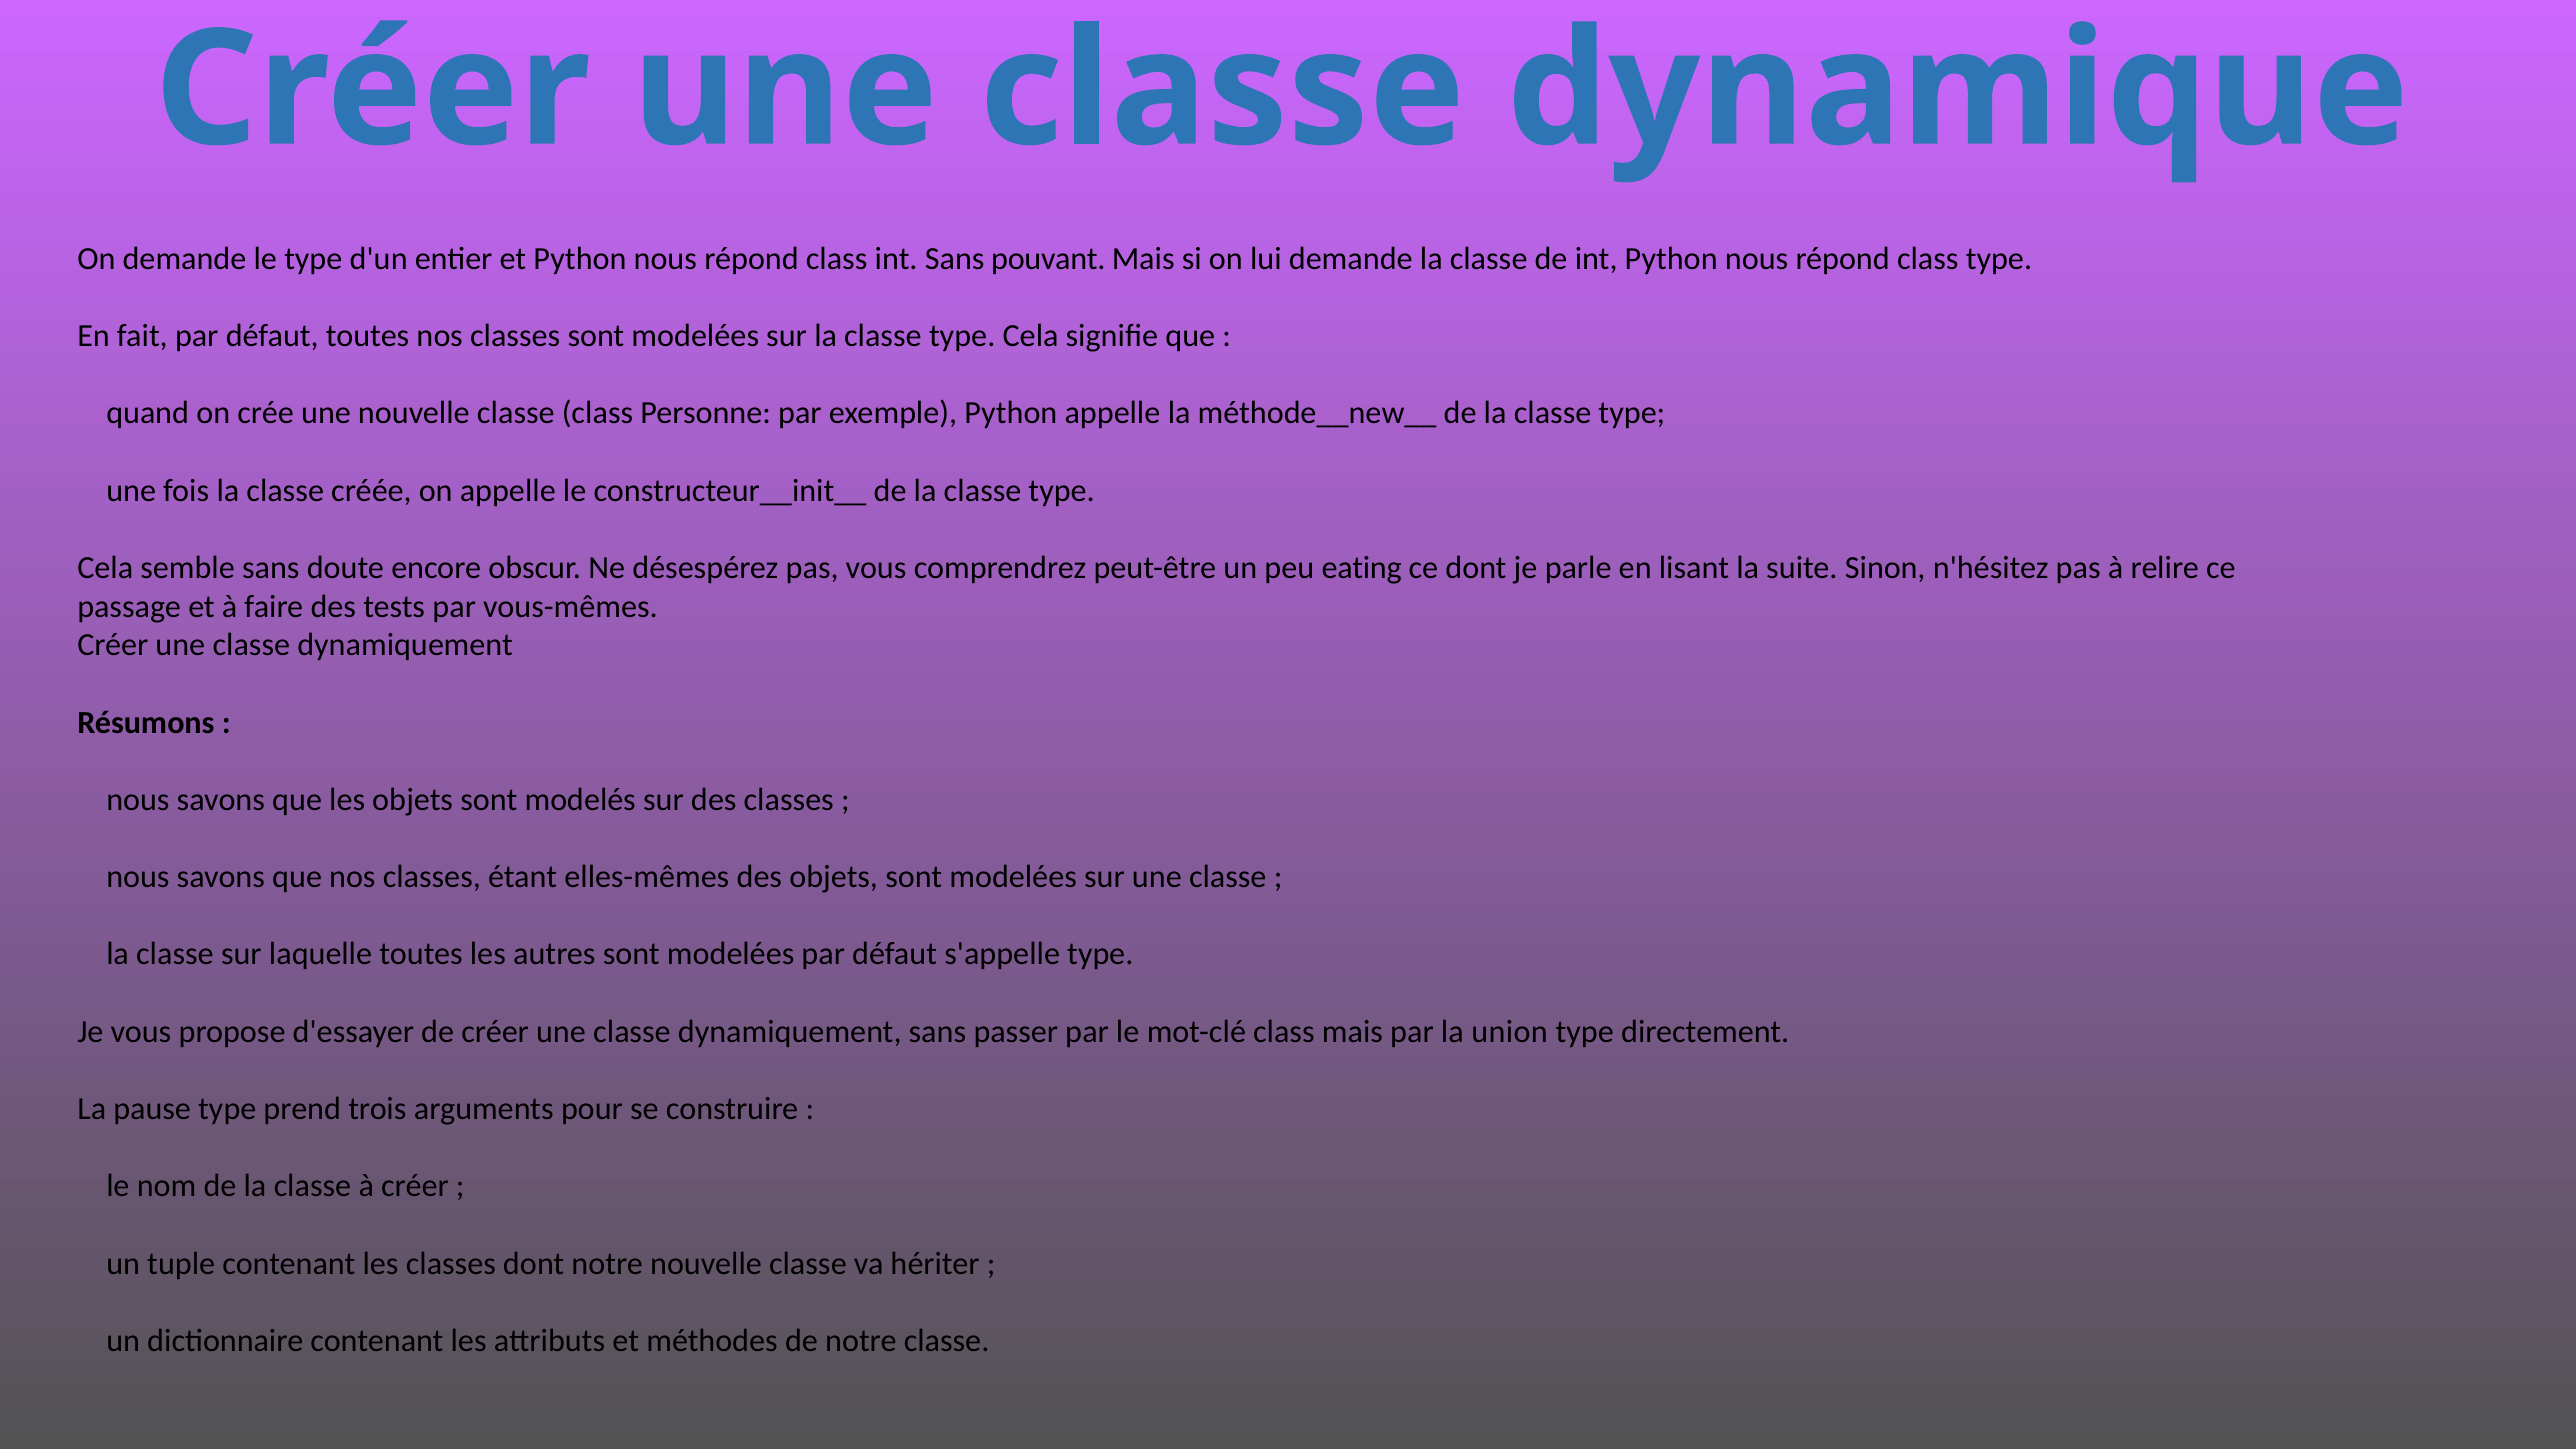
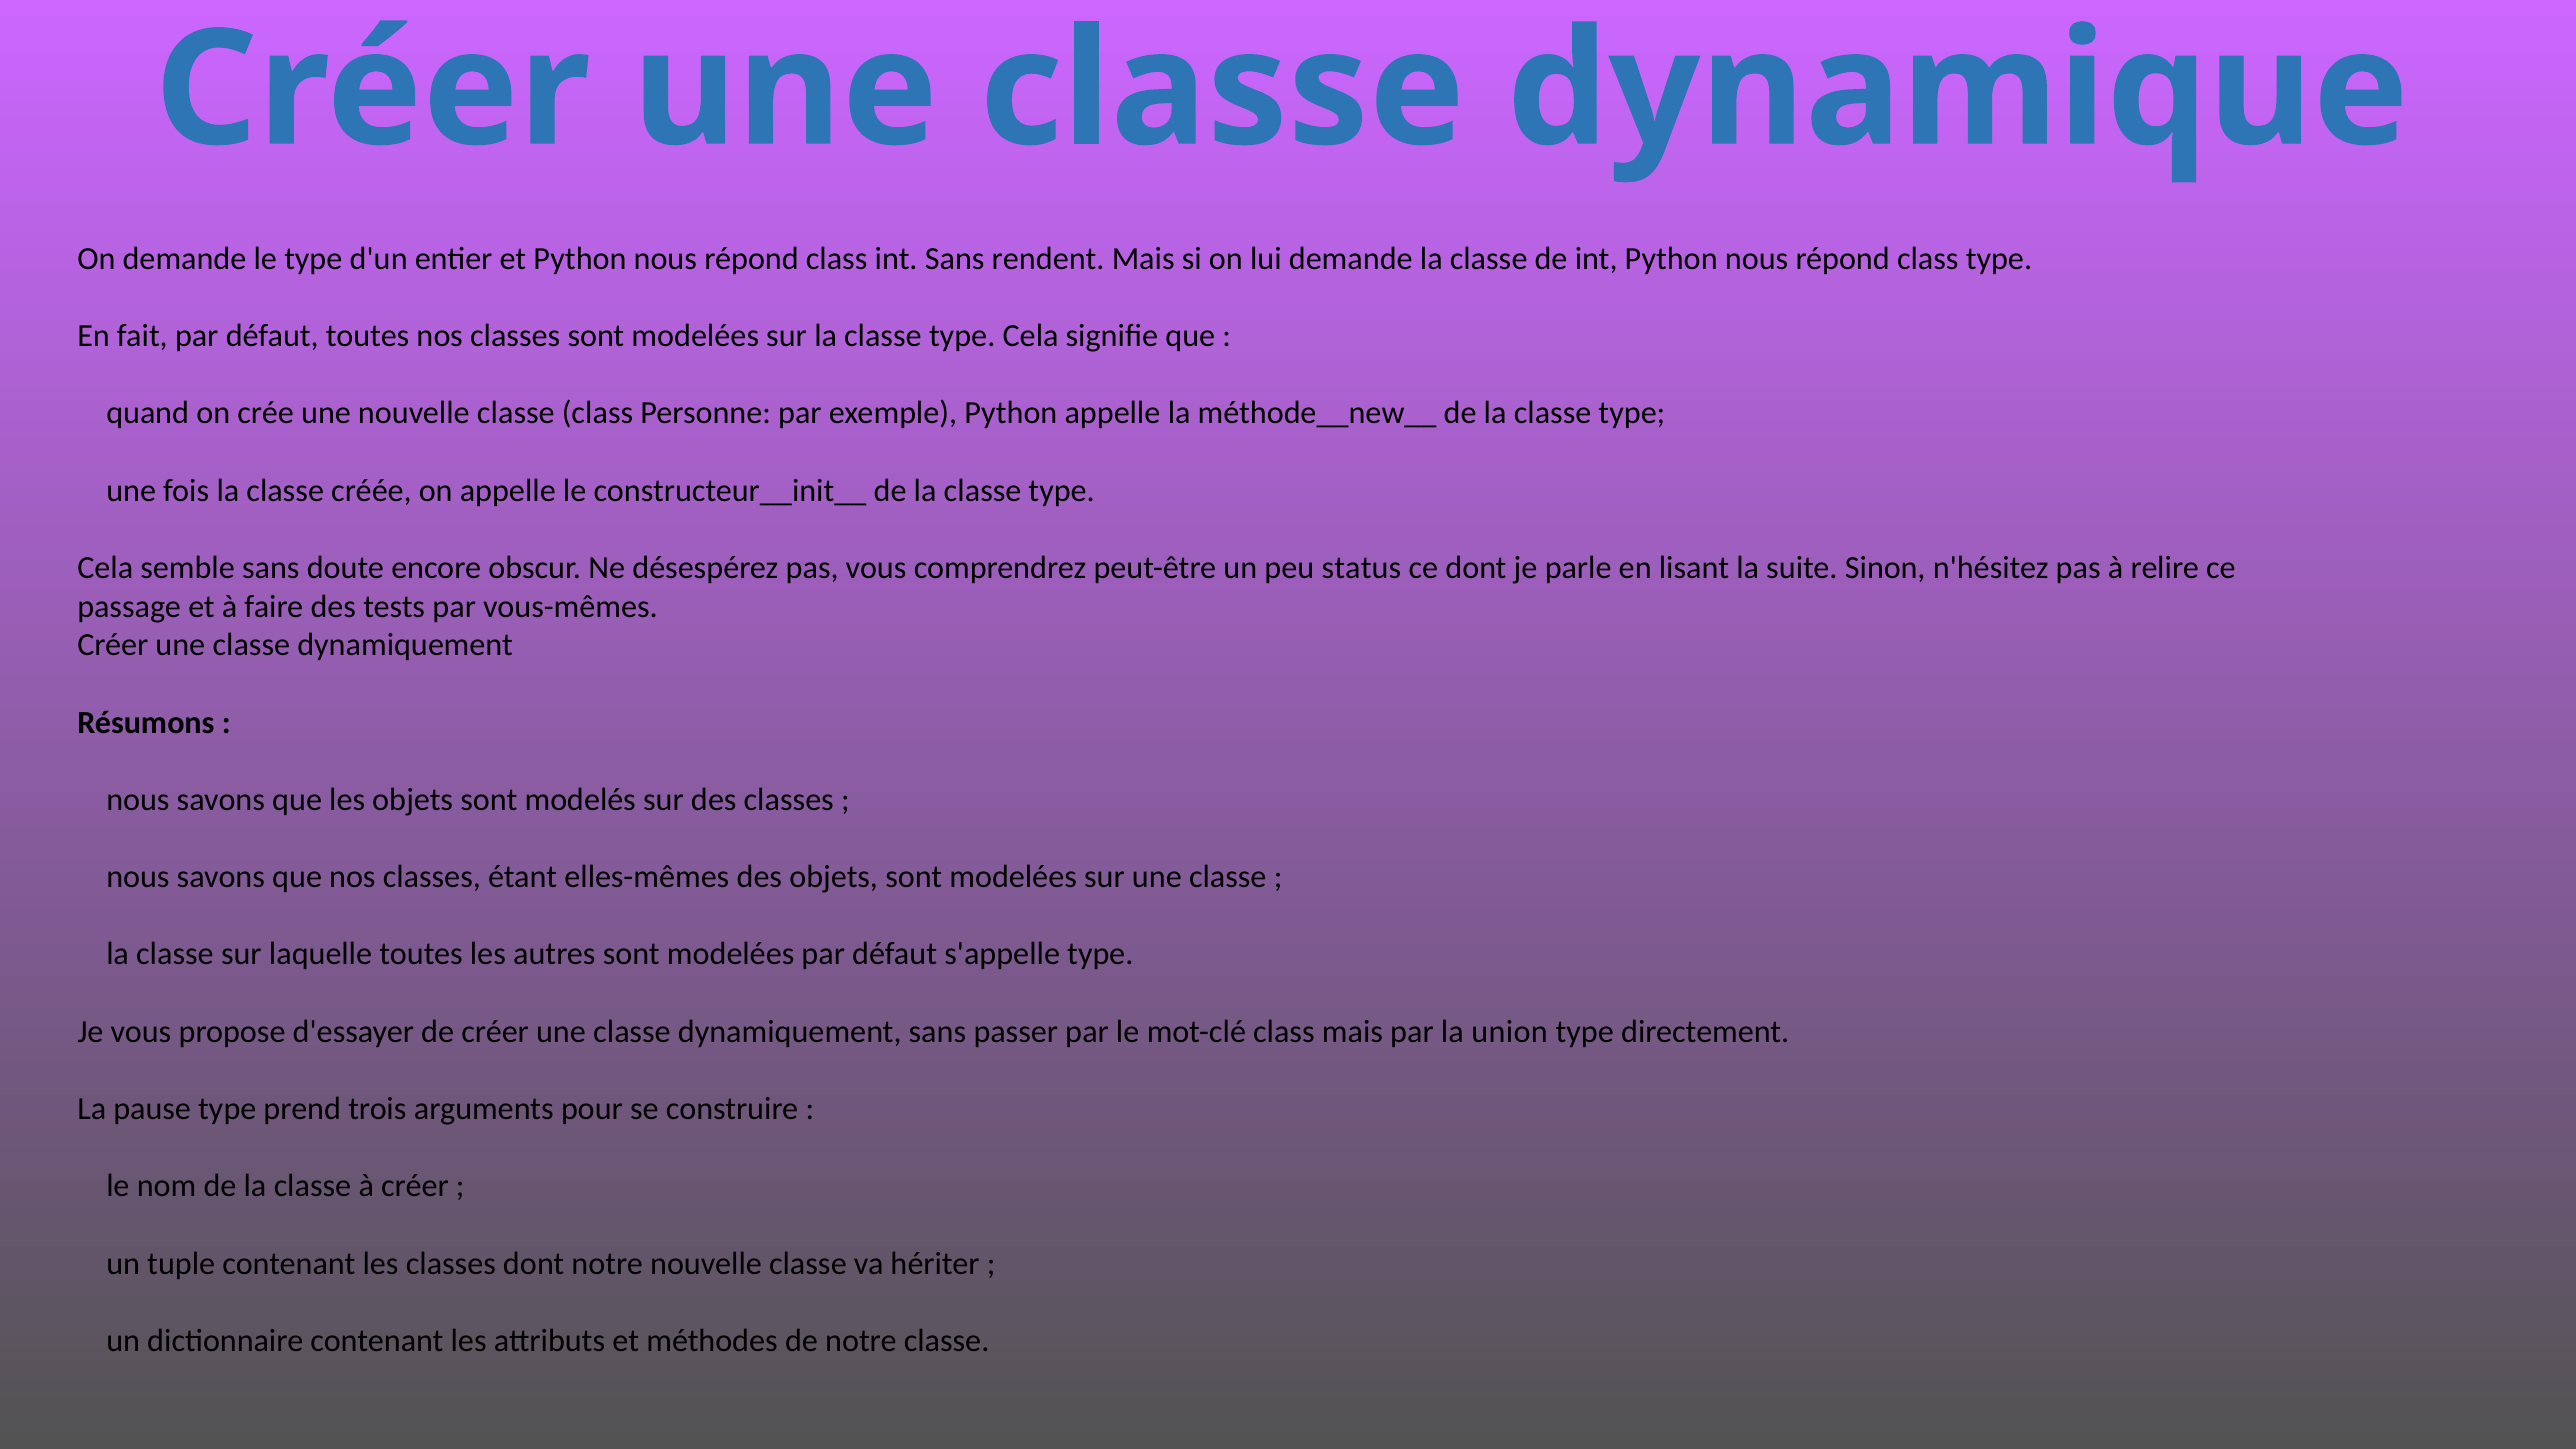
pouvant: pouvant -> rendent
eating: eating -> status
